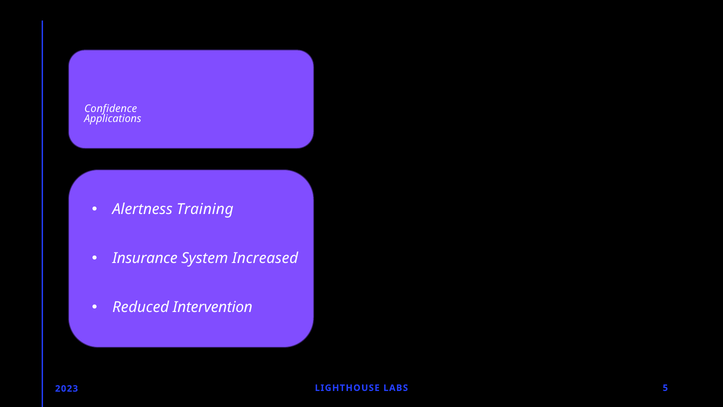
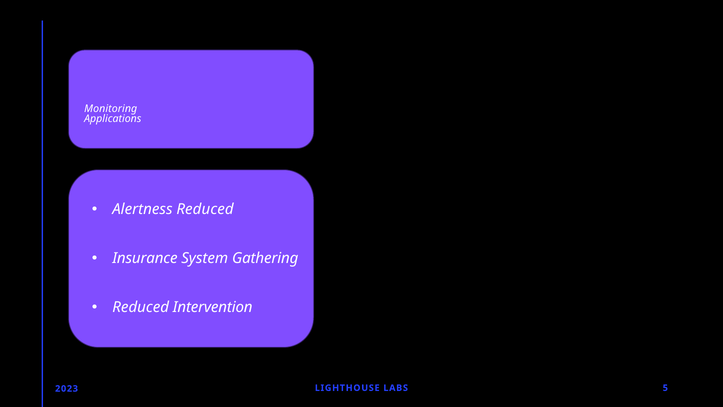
Confidence: Confidence -> Monitoring
Alertness Training: Training -> Reduced
Increased: Increased -> Gathering
